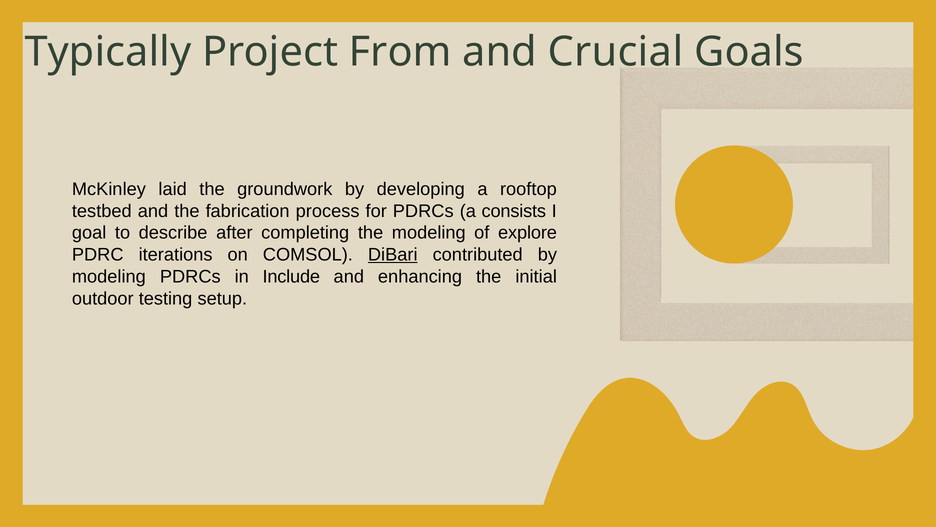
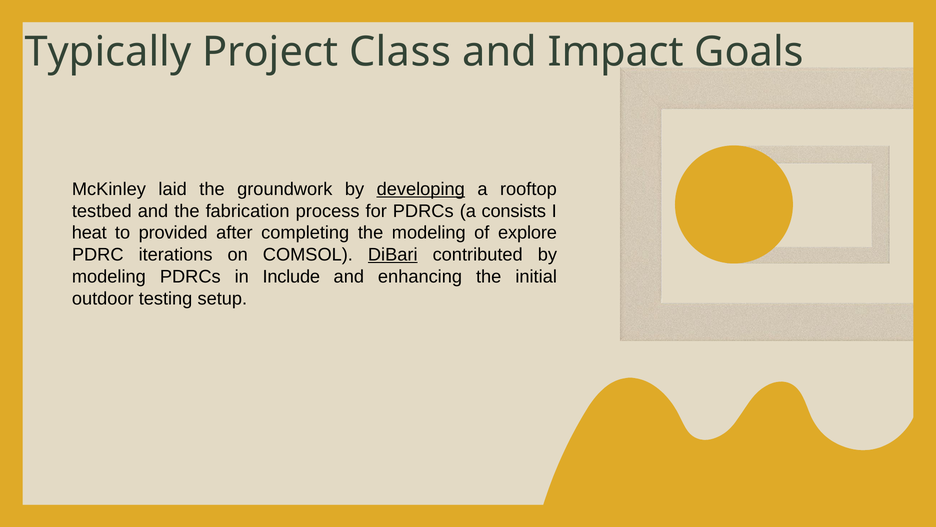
From: From -> Class
Crucial: Crucial -> Impact
developing underline: none -> present
goal: goal -> heat
describe: describe -> provided
